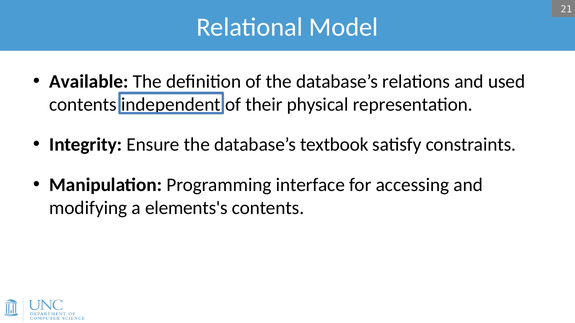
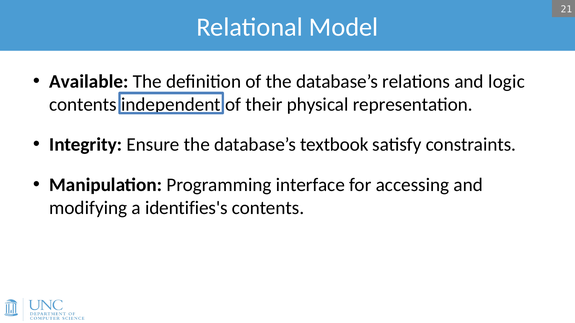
used: used -> logic
elements's: elements's -> identifies's
